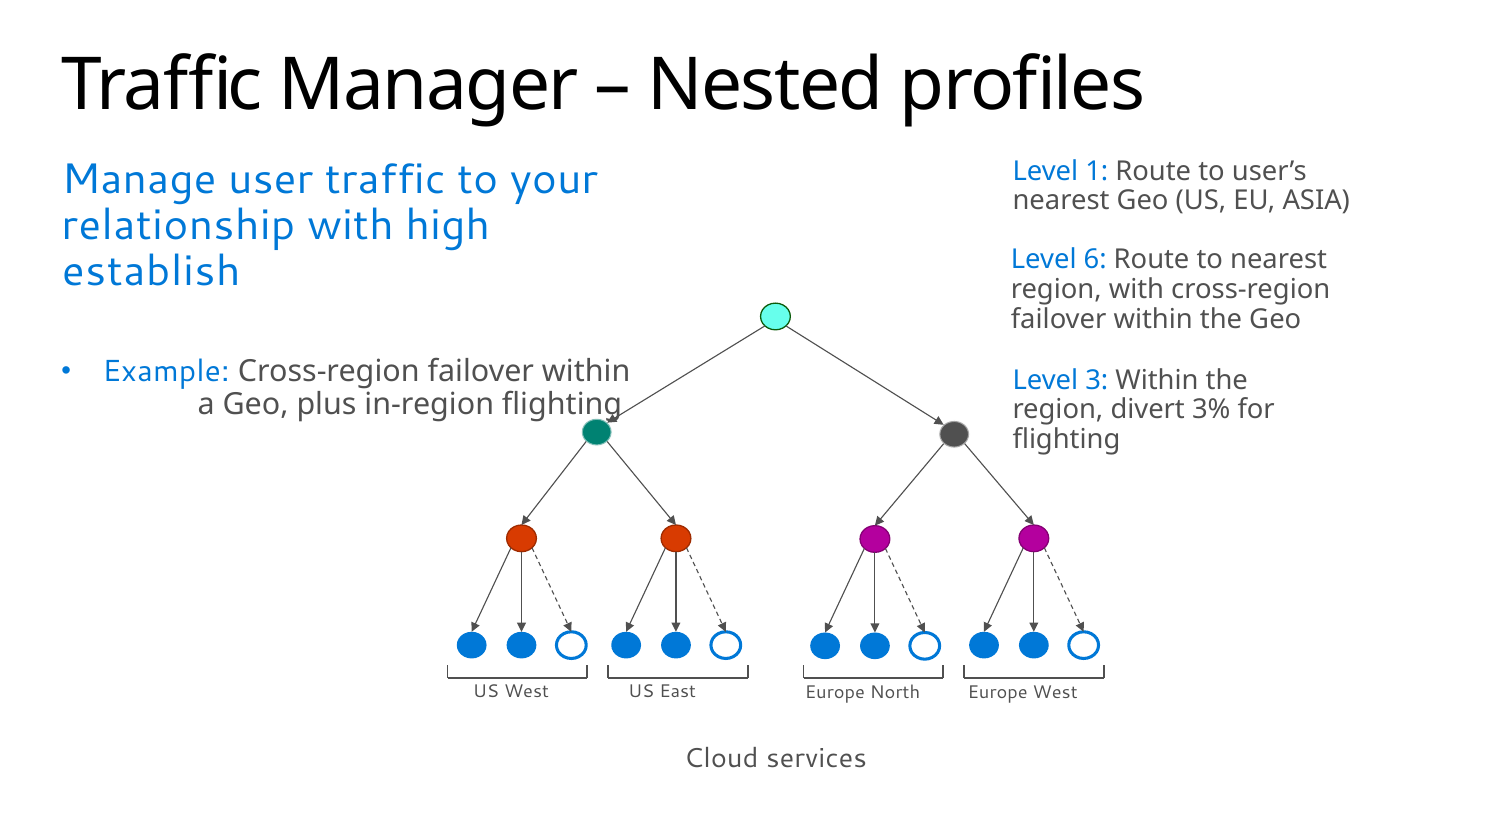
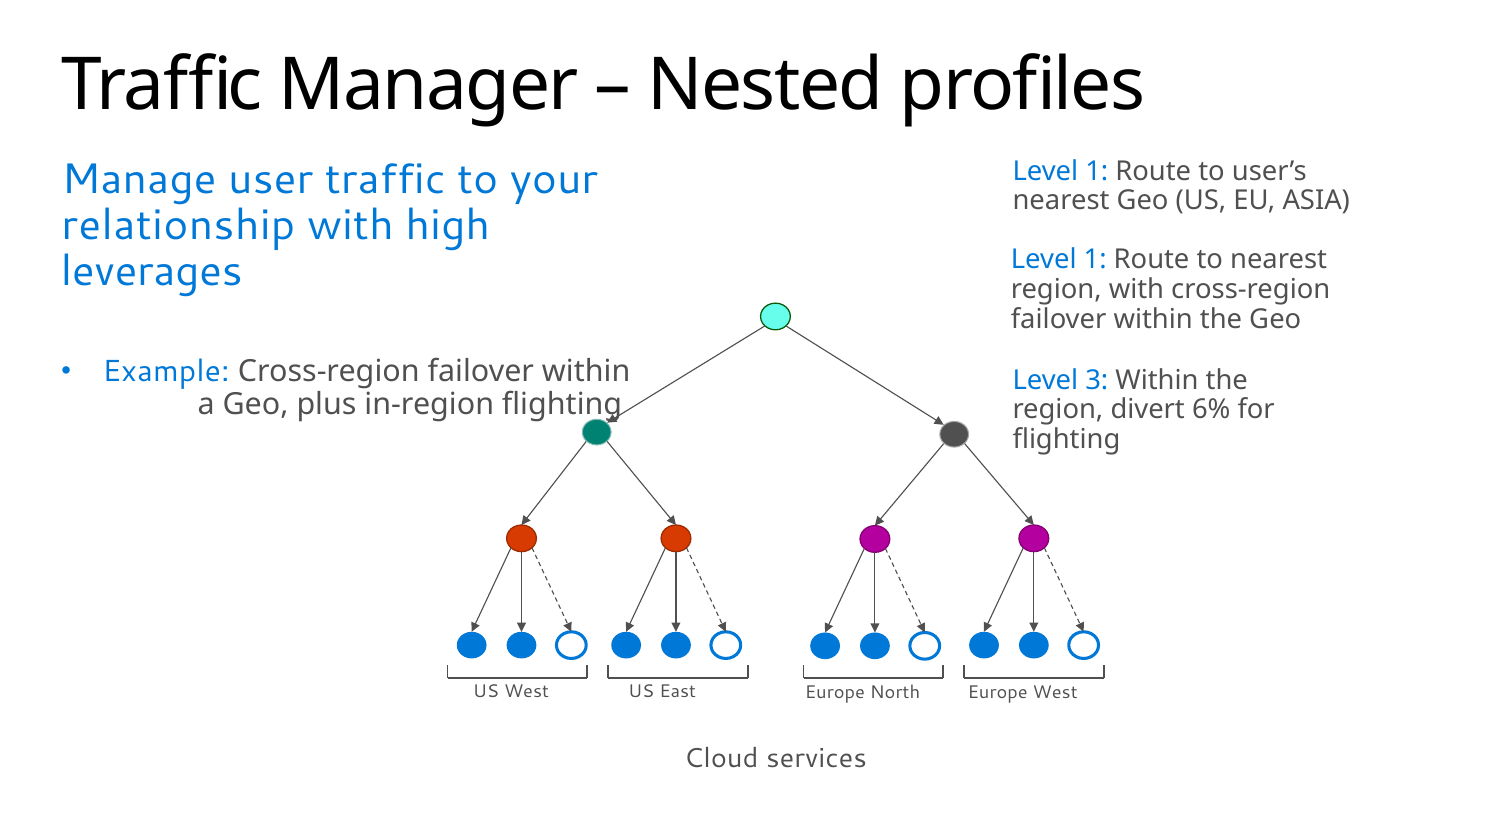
6 at (1095, 260): 6 -> 1
establish: establish -> leverages
3%: 3% -> 6%
